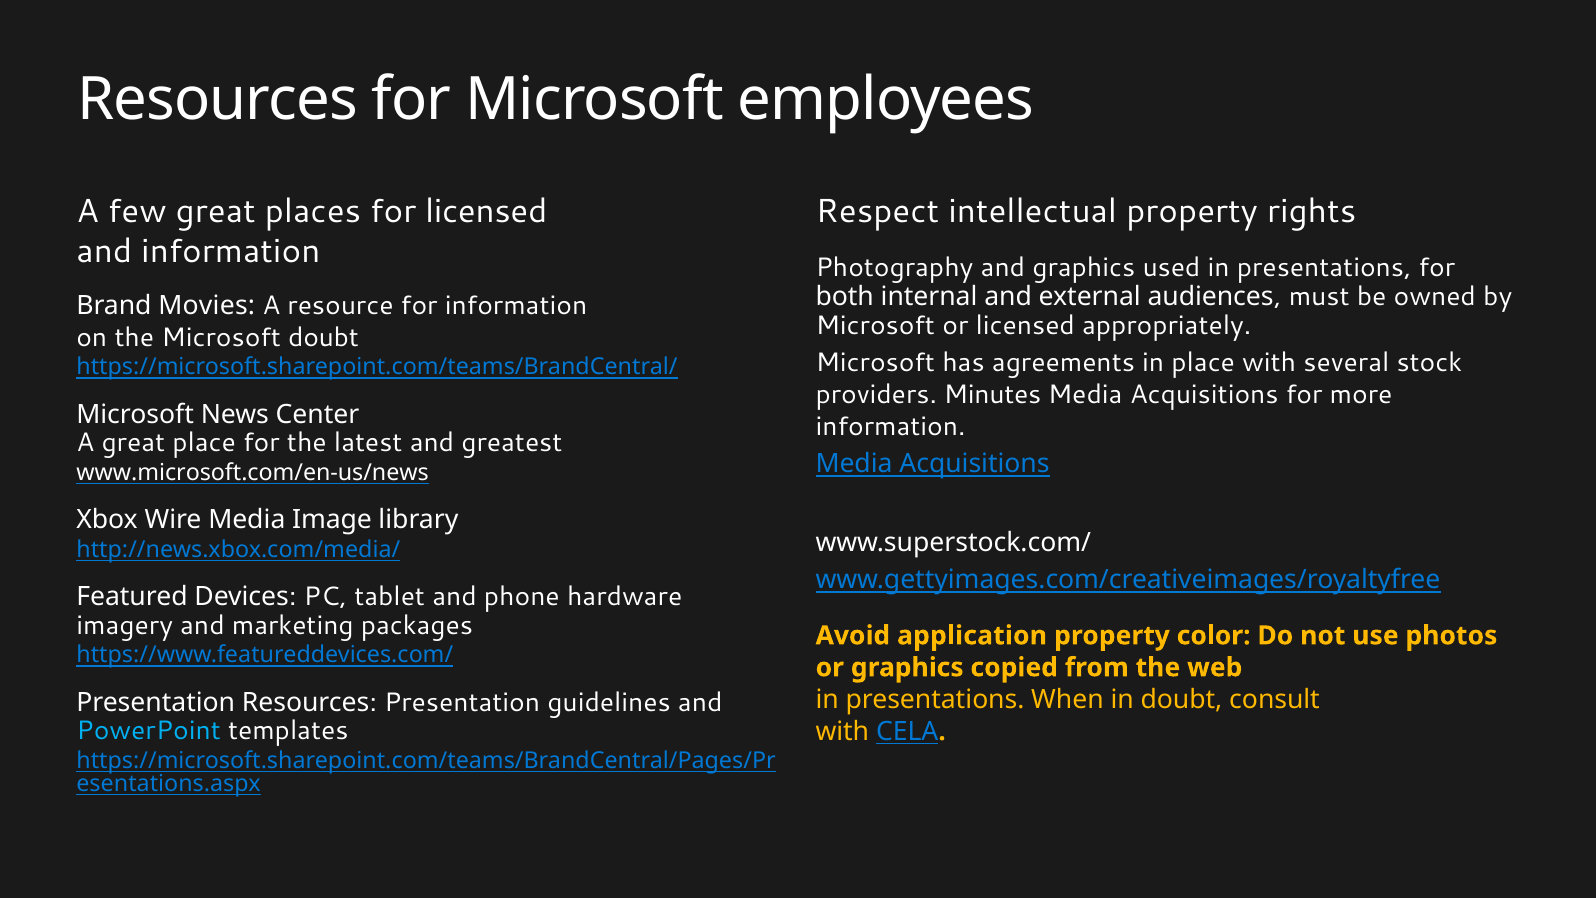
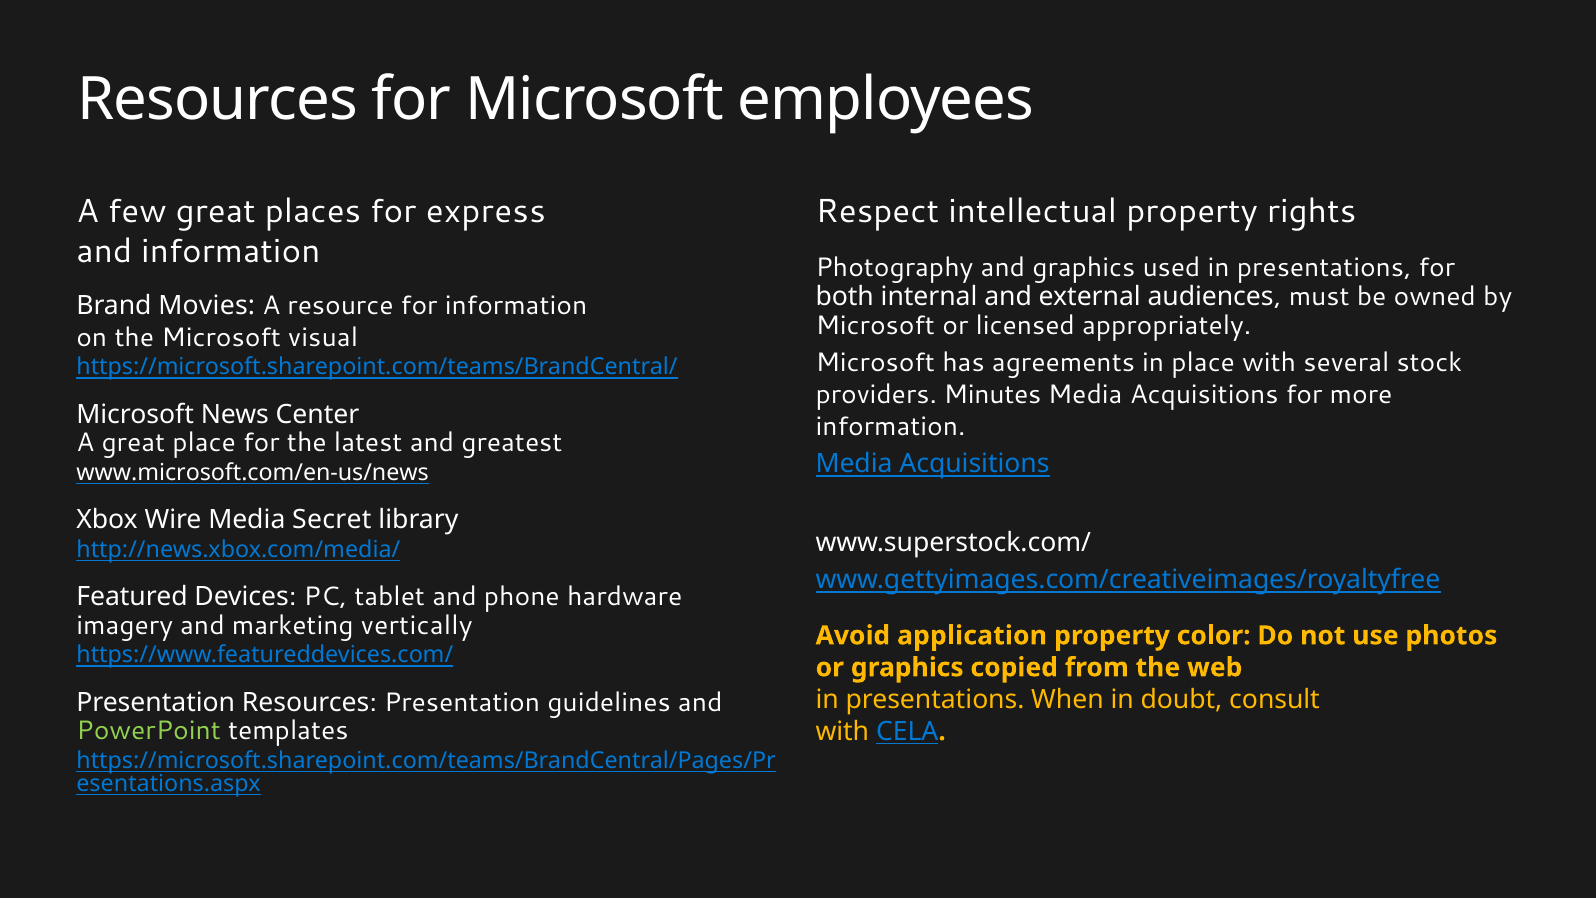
for licensed: licensed -> express
Microsoft doubt: doubt -> visual
Image: Image -> Secret
packages: packages -> vertically
PowerPoint colour: light blue -> light green
